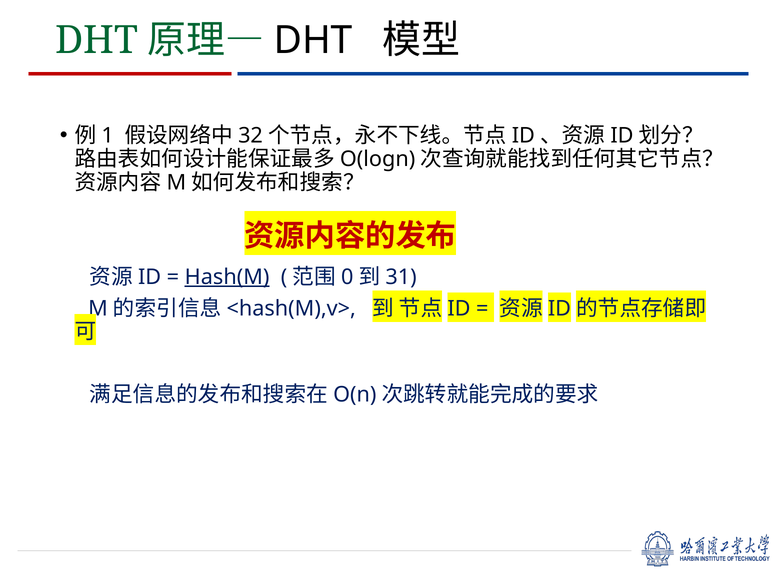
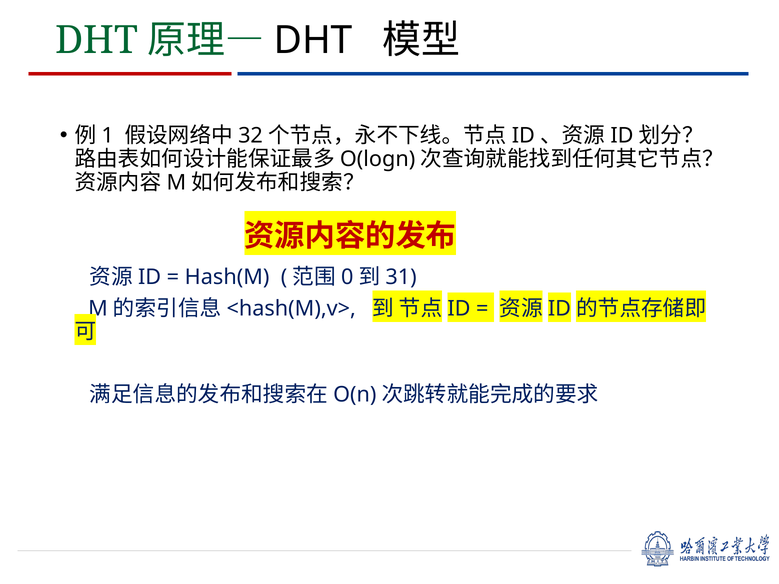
Hash(M underline: present -> none
